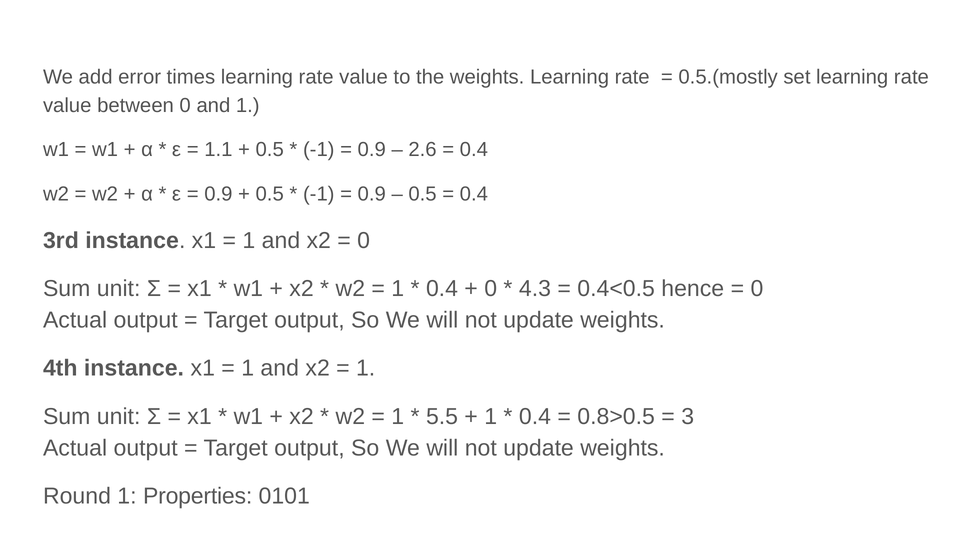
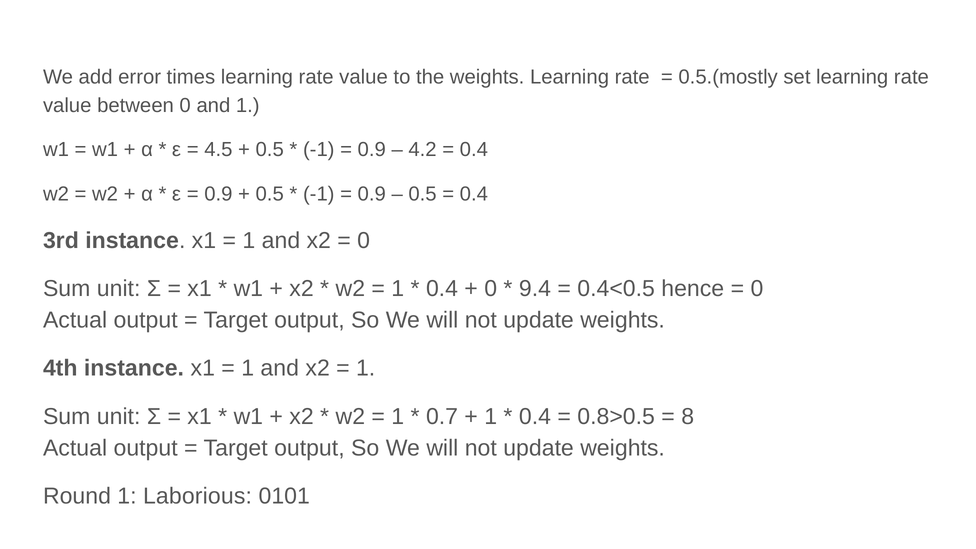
1.1: 1.1 -> 4.5
2.6: 2.6 -> 4.2
4.3: 4.3 -> 9.4
5.5: 5.5 -> 0.7
3: 3 -> 8
Properties: Properties -> Laborious
